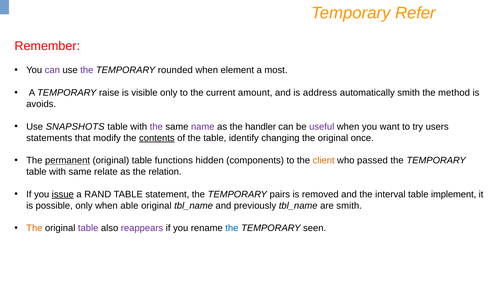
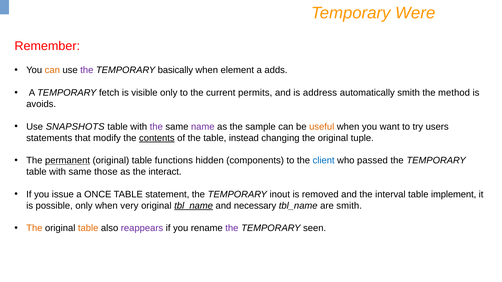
Refer: Refer -> Were
can at (52, 70) colour: purple -> orange
rounded: rounded -> basically
most: most -> adds
raise: raise -> fetch
amount: amount -> permits
handler: handler -> sample
useful colour: purple -> orange
identify: identify -> instead
once: once -> tuple
client colour: orange -> blue
relate: relate -> those
relation: relation -> interact
issue underline: present -> none
RAND: RAND -> ONCE
pairs: pairs -> inout
able: able -> very
tbl_name at (194, 206) underline: none -> present
previously: previously -> necessary
table at (88, 228) colour: purple -> orange
the at (232, 228) colour: blue -> purple
